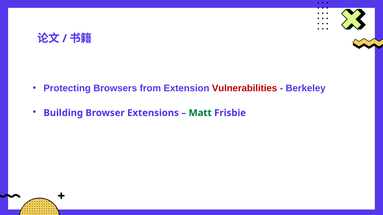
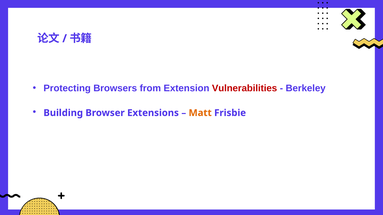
Matt colour: green -> orange
